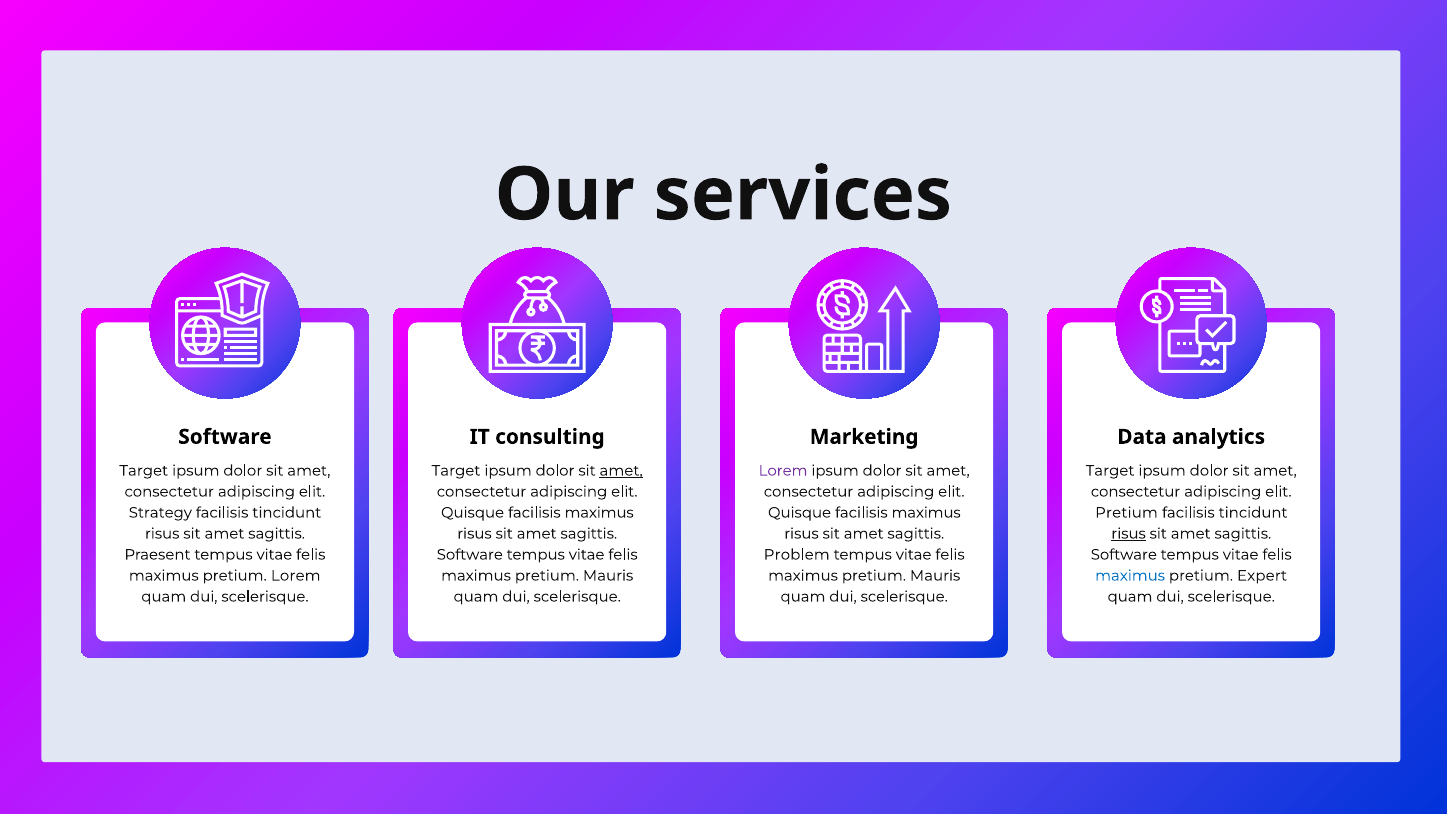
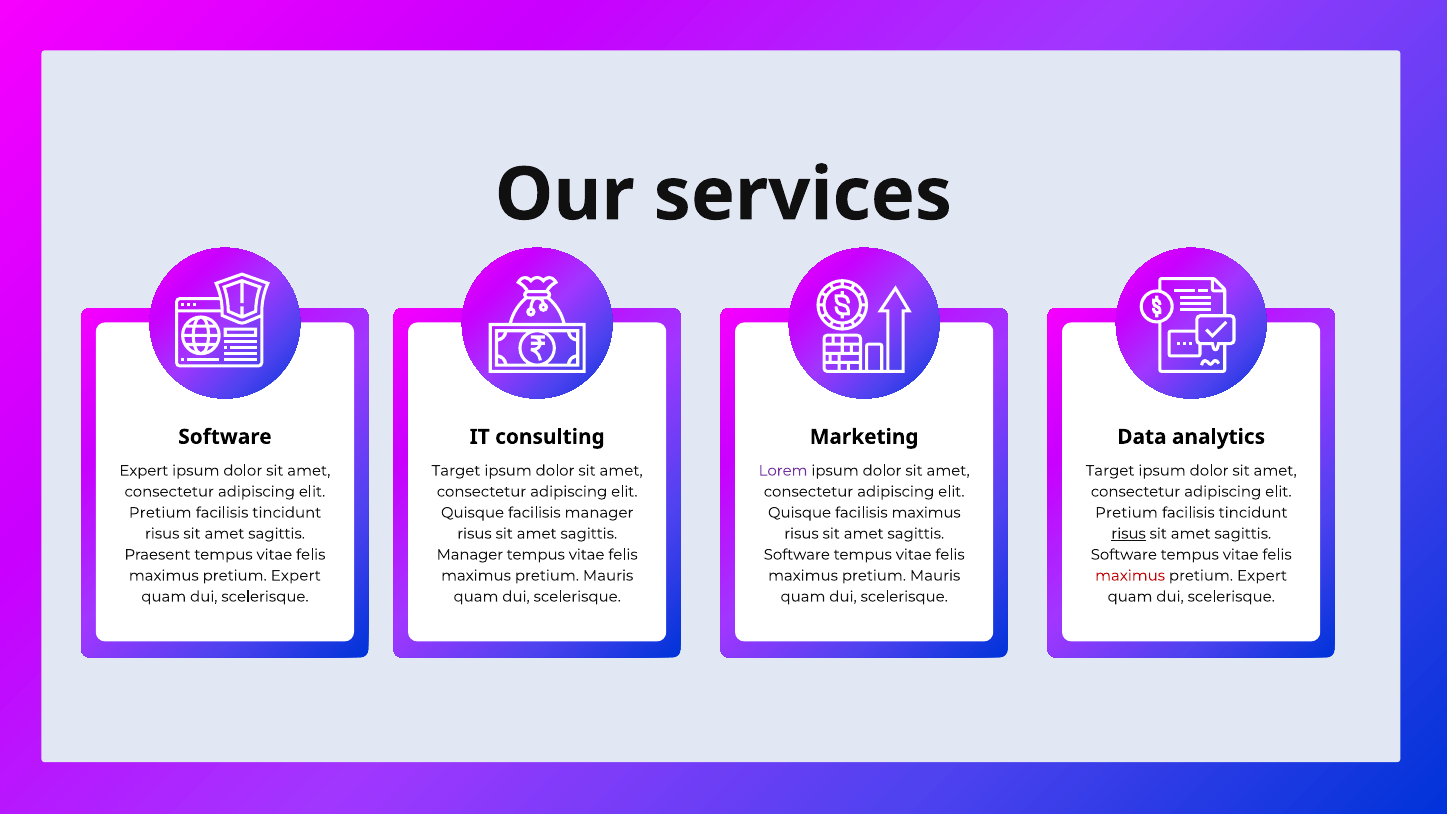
Target at (144, 471): Target -> Expert
amet at (621, 471) underline: present -> none
Strategy at (160, 513): Strategy -> Pretium
maximus at (599, 513): maximus -> manager
Software at (470, 555): Software -> Manager
Problem at (797, 555): Problem -> Software
Lorem at (296, 576): Lorem -> Expert
maximus at (1130, 576) colour: blue -> red
